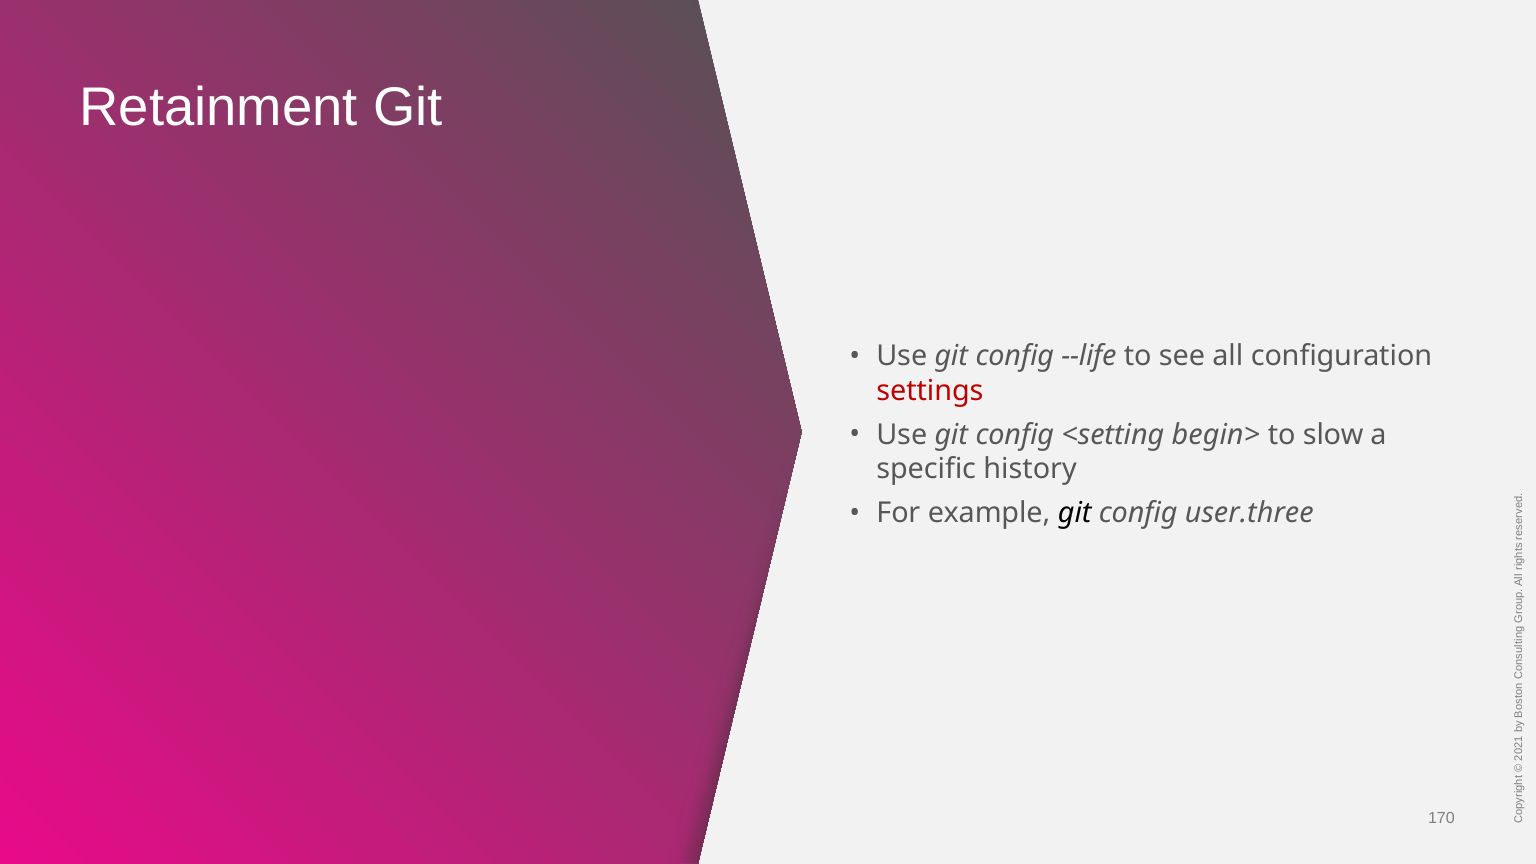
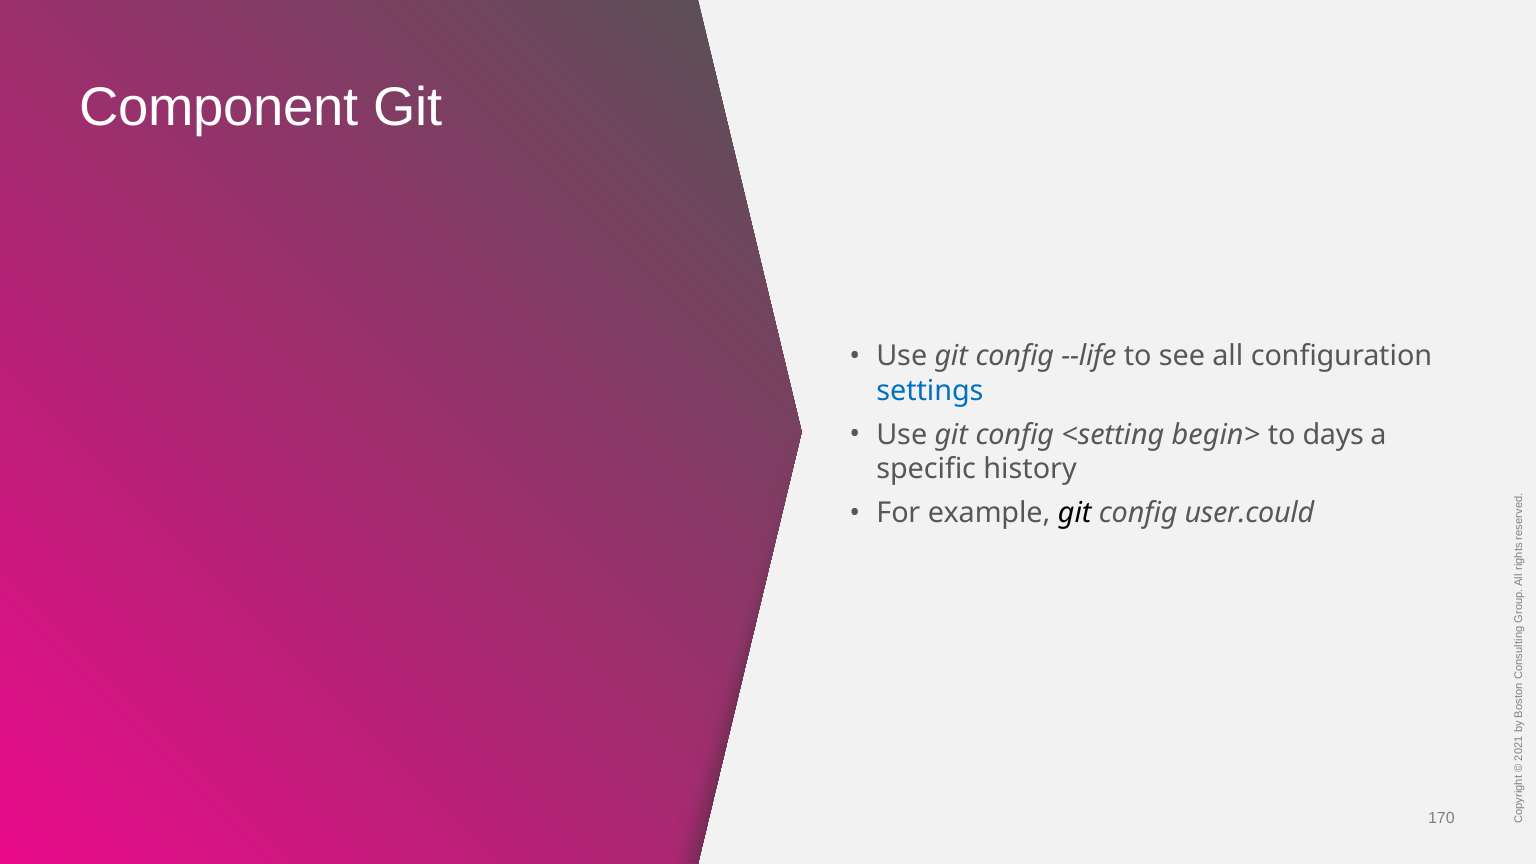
Retainment: Retainment -> Component
settings colour: red -> blue
slow: slow -> days
user.three: user.three -> user.could
